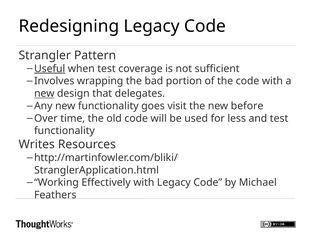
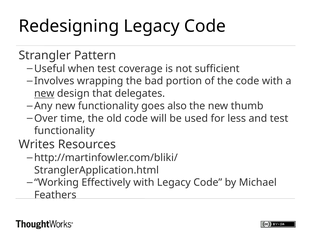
Useful underline: present -> none
visit: visit -> also
before: before -> thumb
